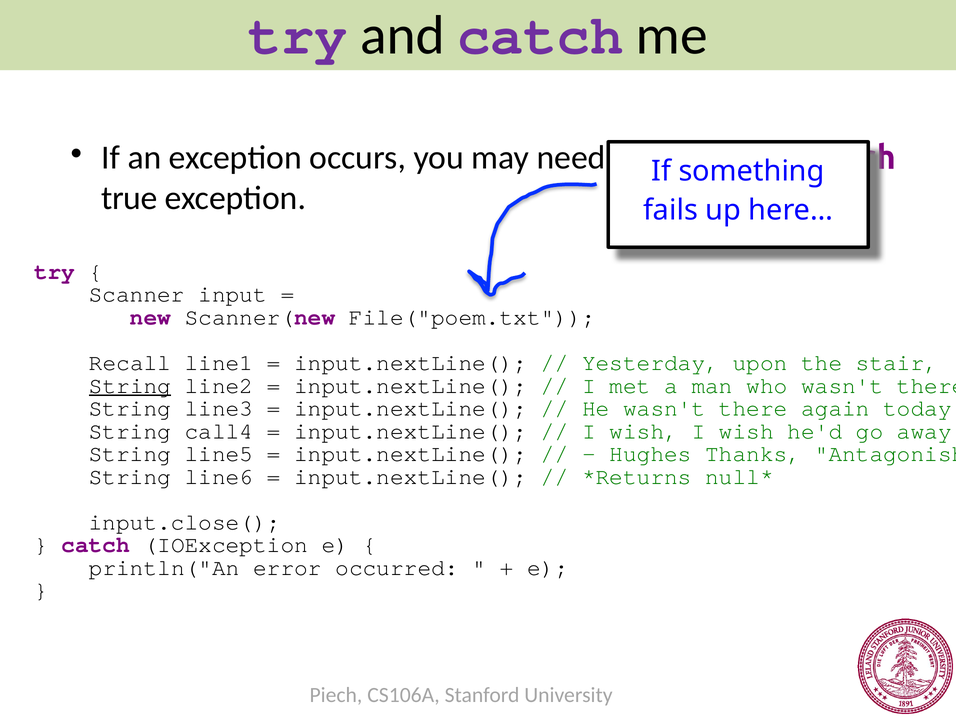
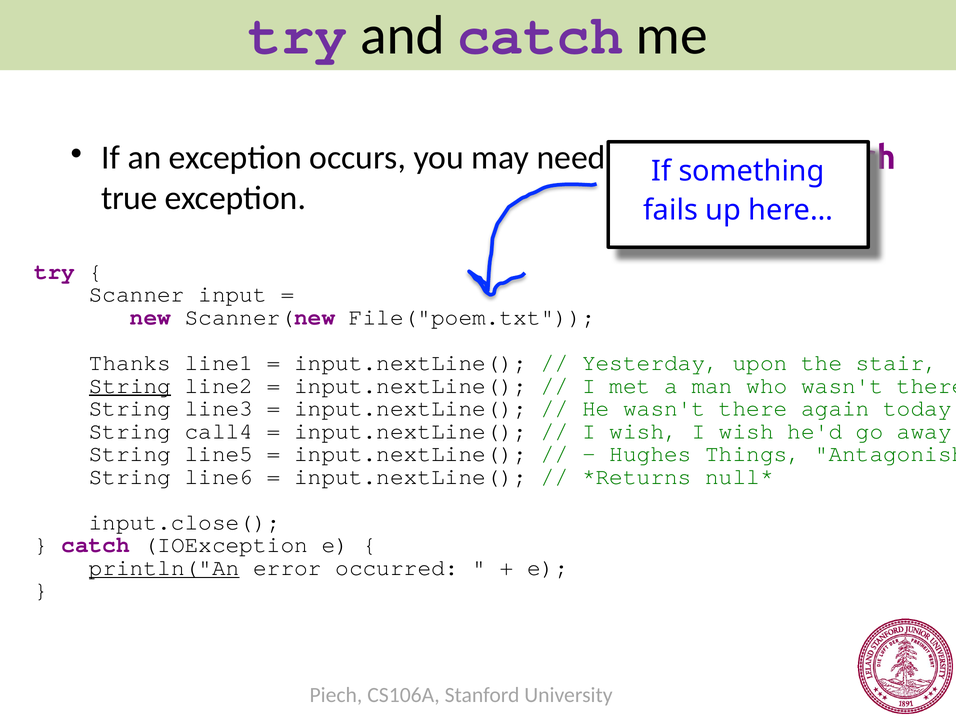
Recall: Recall -> Thanks
Thanks: Thanks -> Things
println("An underline: none -> present
